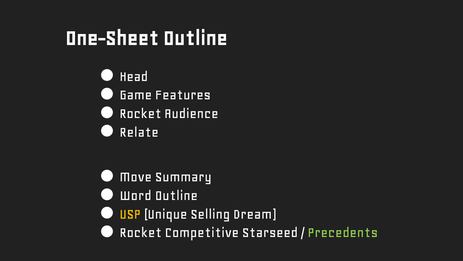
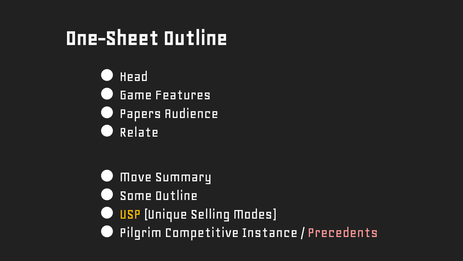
Rocket at (140, 113): Rocket -> Papers
Word: Word -> Some
Dream: Dream -> Modes
Rocket at (141, 232): Rocket -> Pilgrim
Starseed: Starseed -> Instance
Precedents colour: light green -> pink
